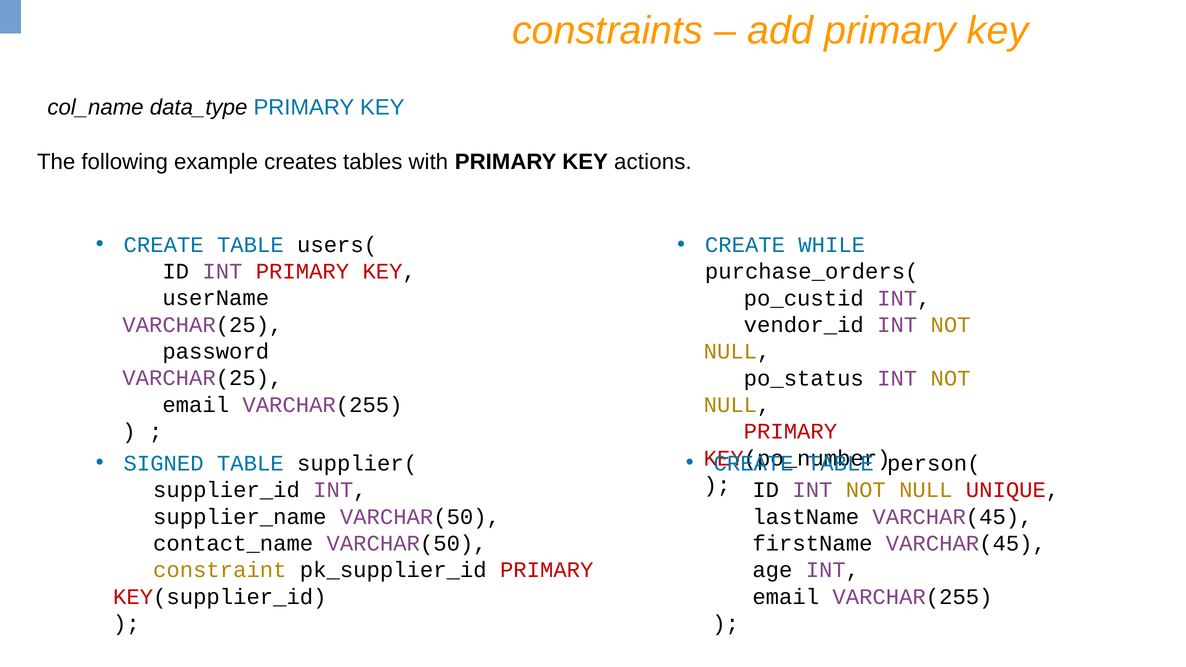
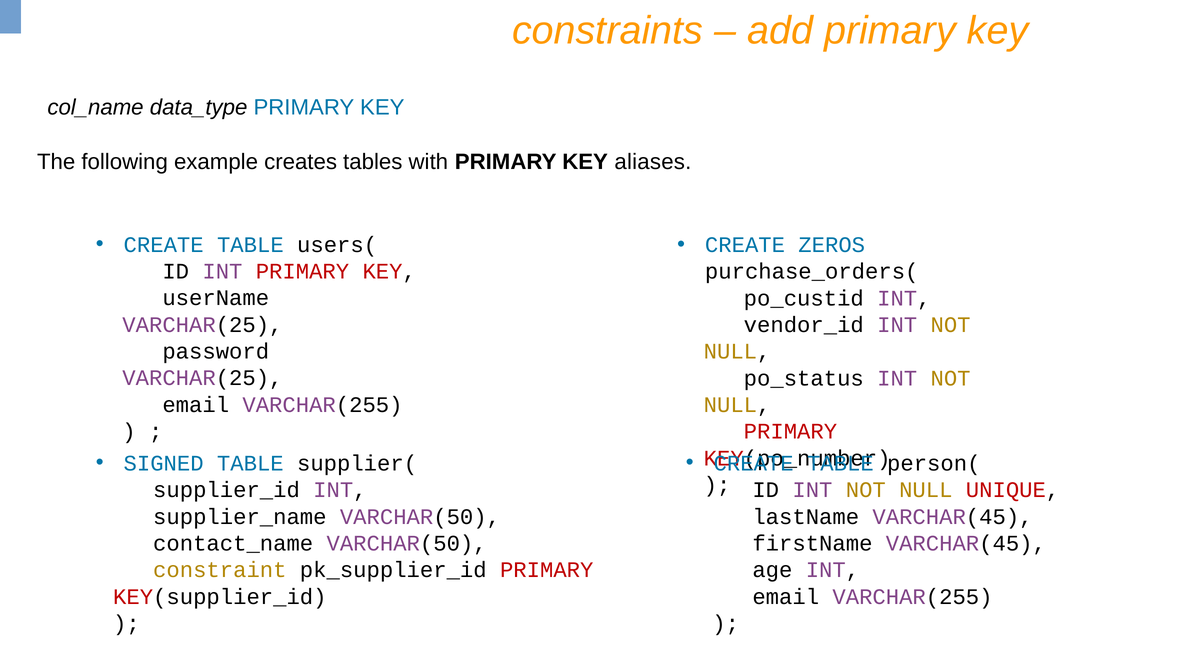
actions: actions -> aliases
WHILE: WHILE -> ZEROS
